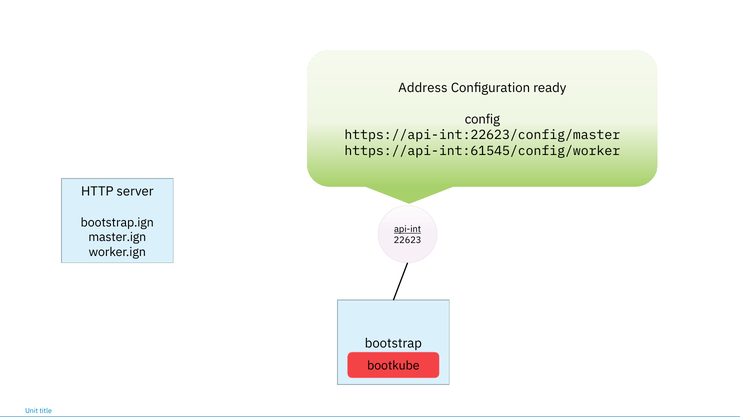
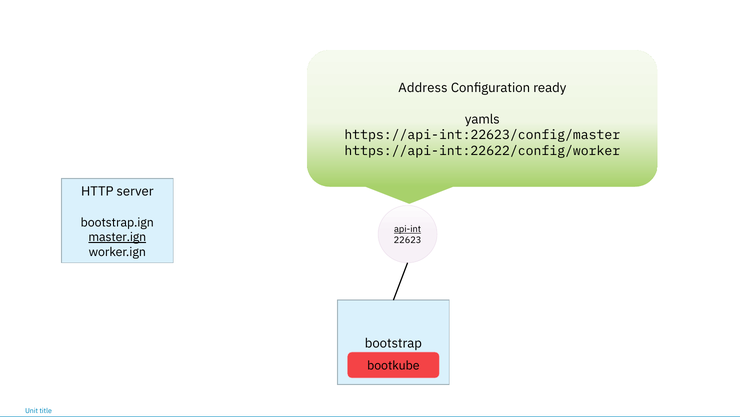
config: config -> yamls
https://api-int:61545/config/worker: https://api-int:61545/config/worker -> https://api-int:22622/config/worker
master.ign underline: none -> present
